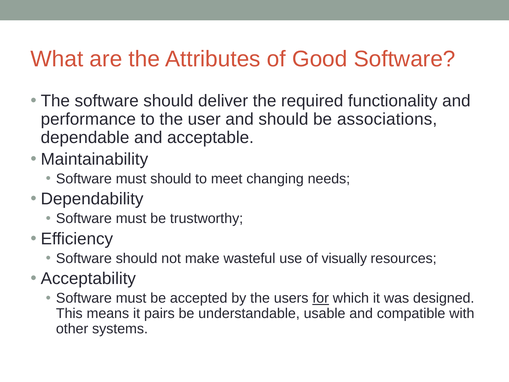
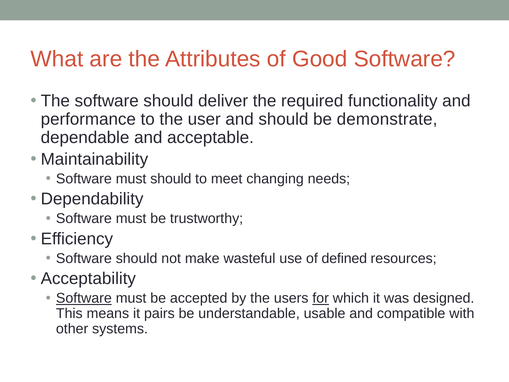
associations: associations -> demonstrate
visually: visually -> defined
Software at (84, 298) underline: none -> present
